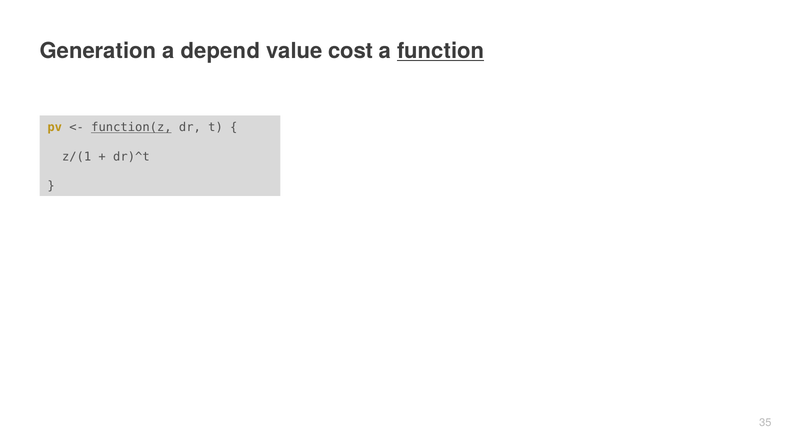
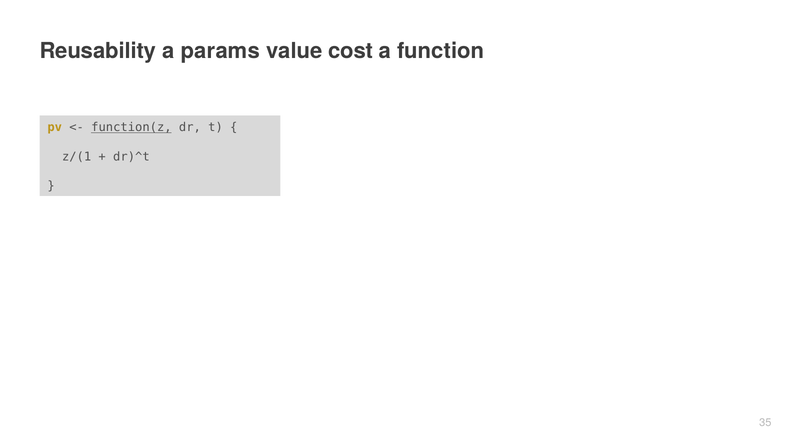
Generation: Generation -> Reusability
depend: depend -> params
function underline: present -> none
